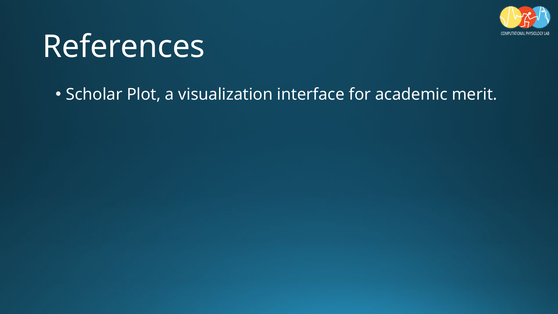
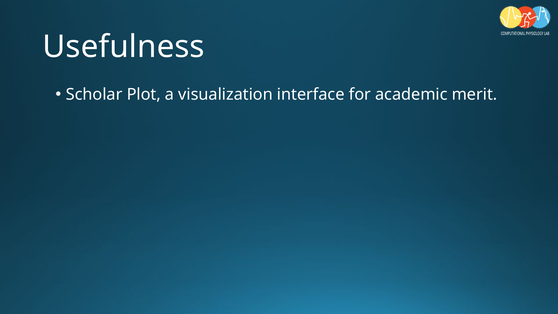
References: References -> Usefulness
